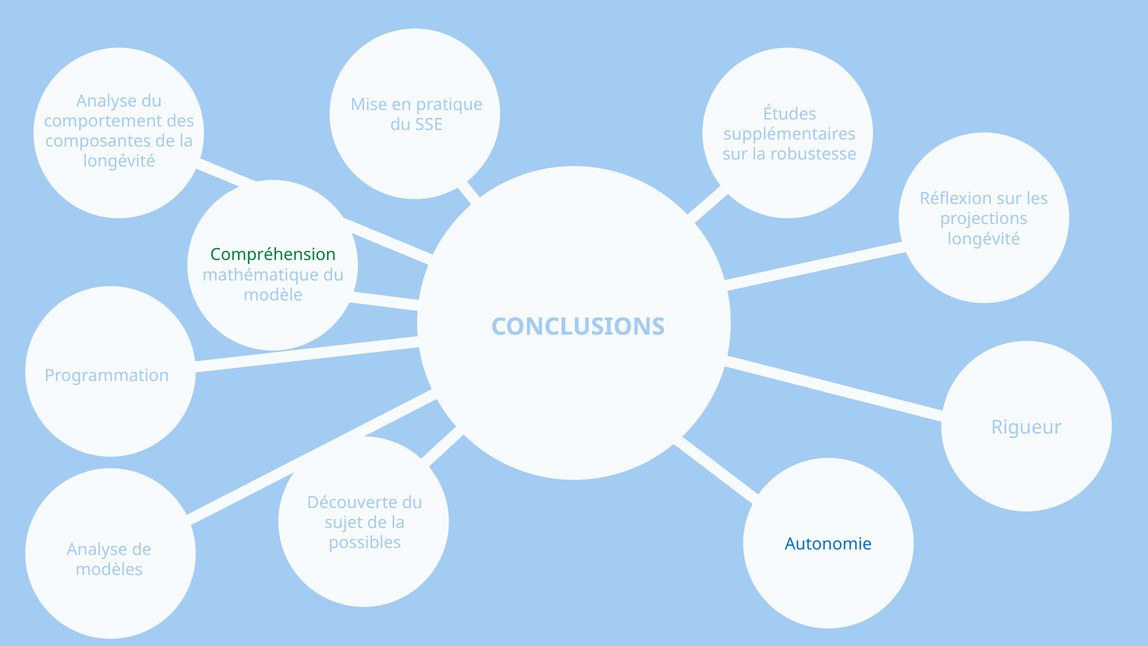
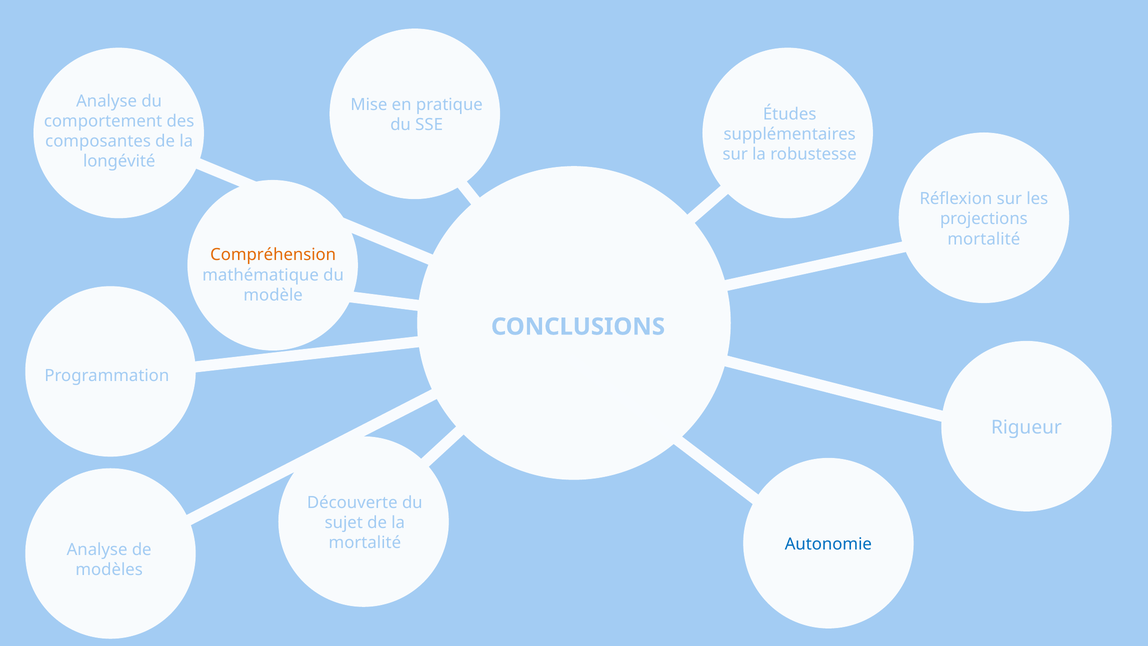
longévité at (984, 239): longévité -> mortalité
Compréhension colour: green -> orange
possibles at (365, 543): possibles -> mortalité
